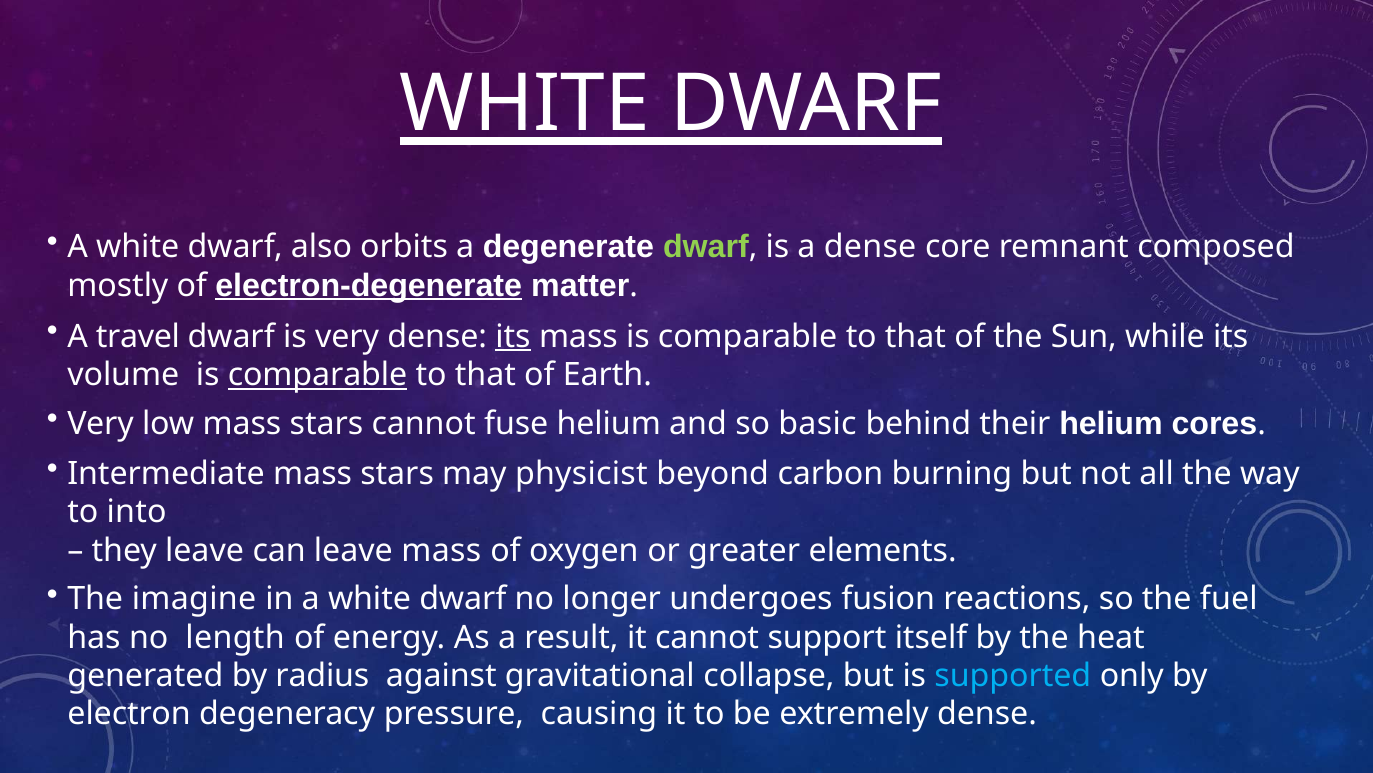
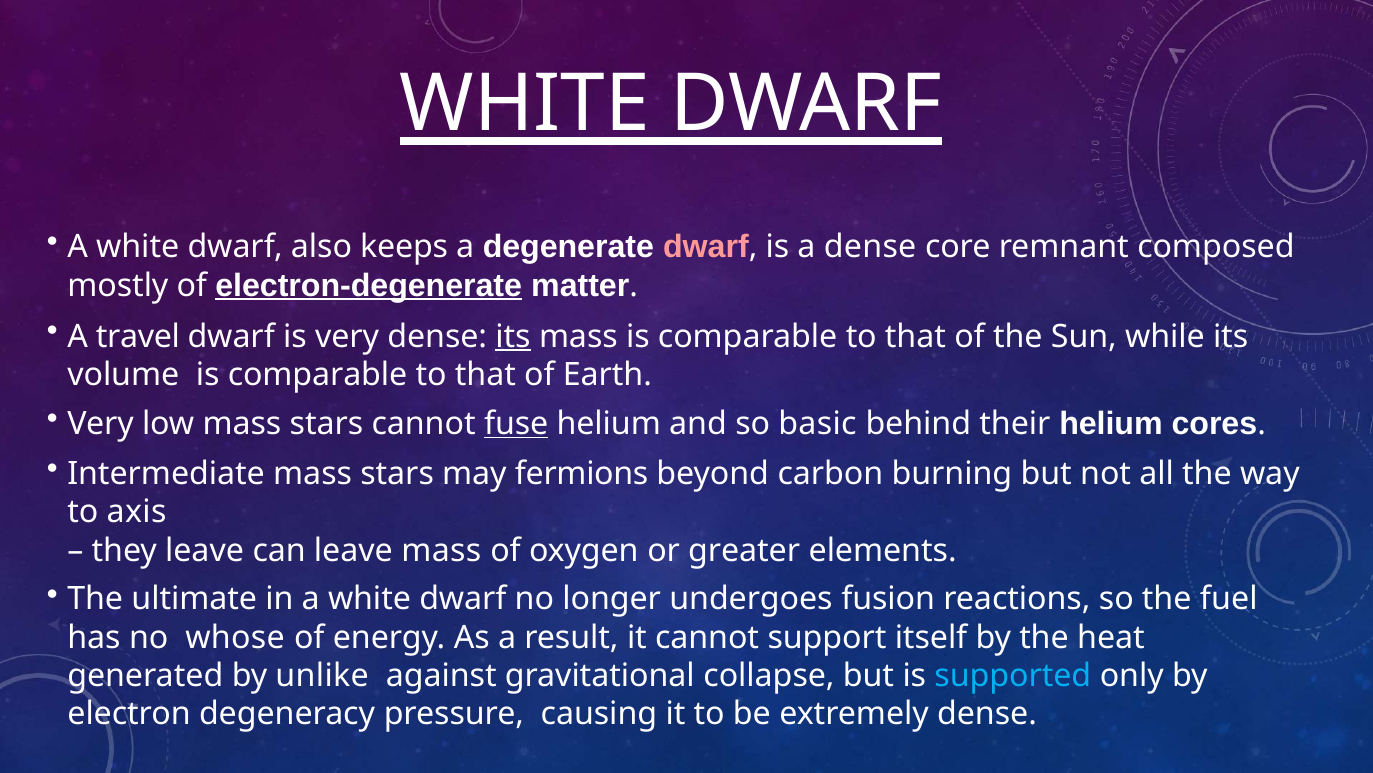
orbits: orbits -> keeps
dwarf at (706, 247) colour: light green -> pink
comparable at (317, 375) underline: present -> none
fuse underline: none -> present
physicist: physicist -> fermions
into: into -> axis
imagine: imagine -> ultimate
length: length -> whose
radius: radius -> unlike
